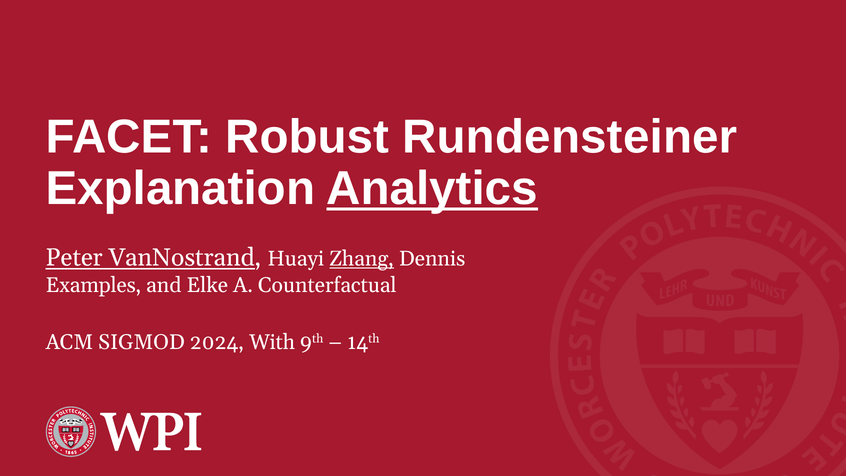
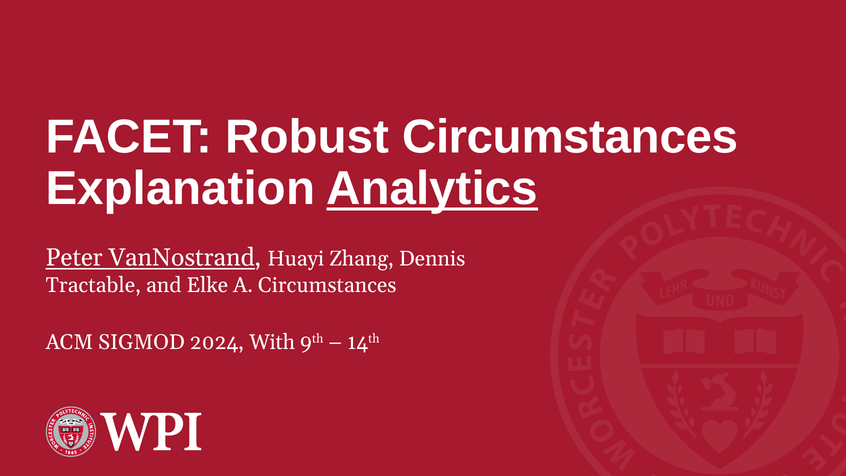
Robust Rundensteiner: Rundensteiner -> Circumstances
Zhang underline: present -> none
Examples: Examples -> Tractable
A Counterfactual: Counterfactual -> Circumstances
